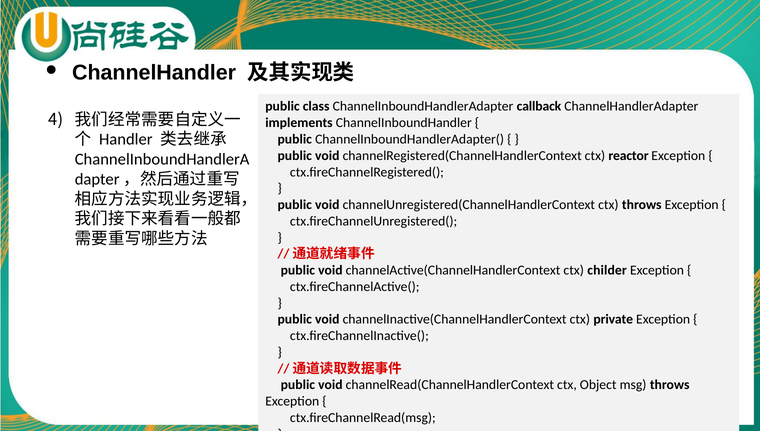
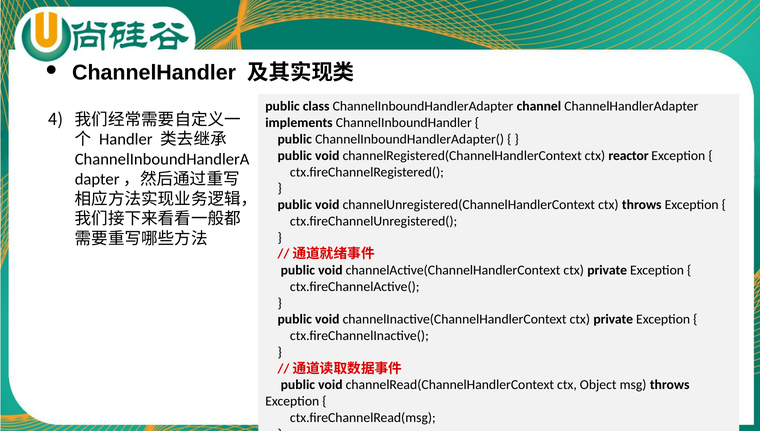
callback: callback -> channel
channelActive(ChannelHandlerContext ctx childer: childer -> private
